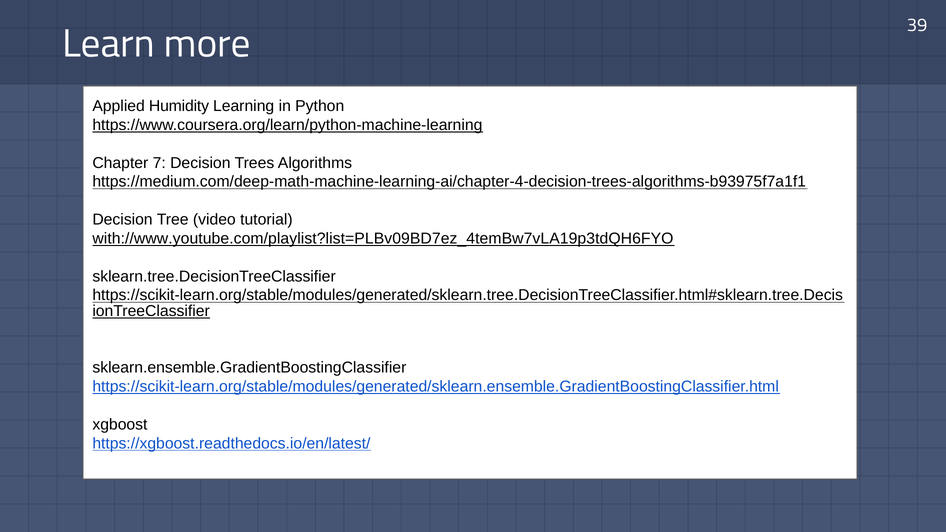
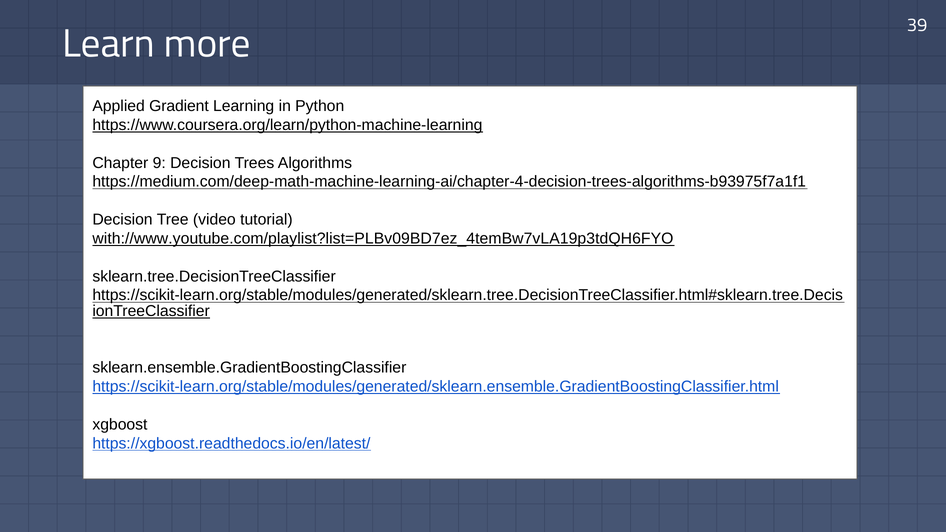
Humidity: Humidity -> Gradient
7: 7 -> 9
